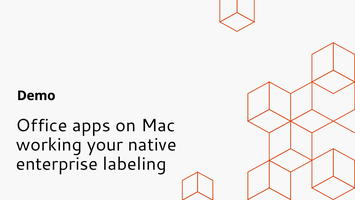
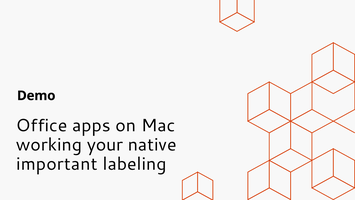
enterprise: enterprise -> important
